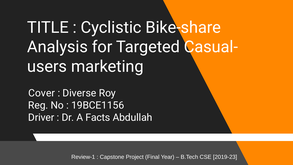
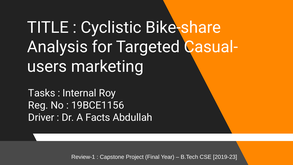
Cover: Cover -> Tasks
Diverse: Diverse -> Internal
